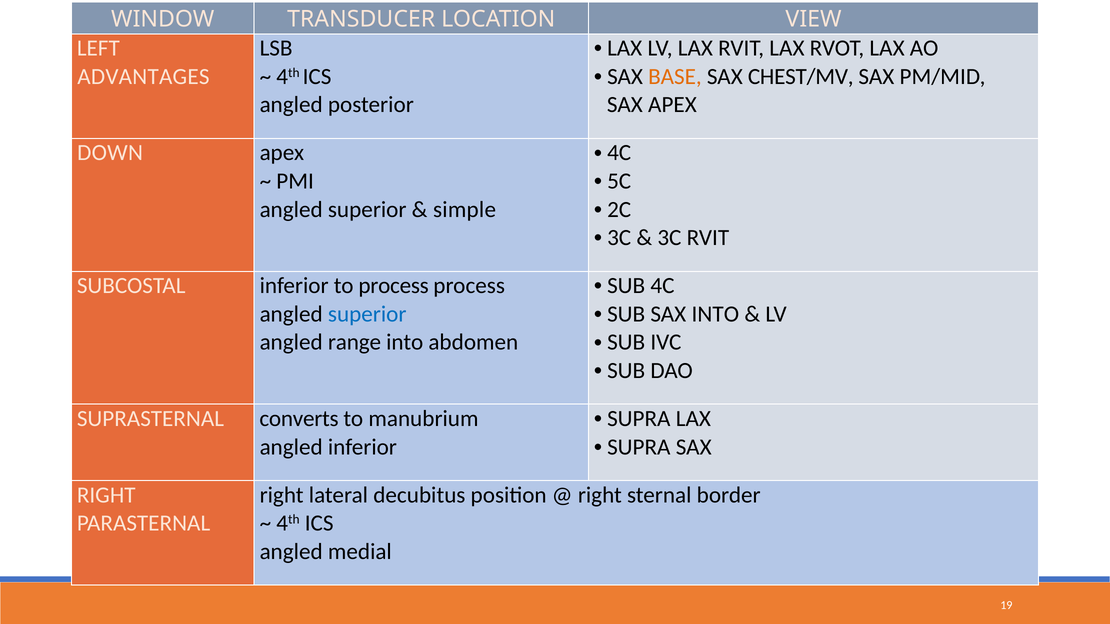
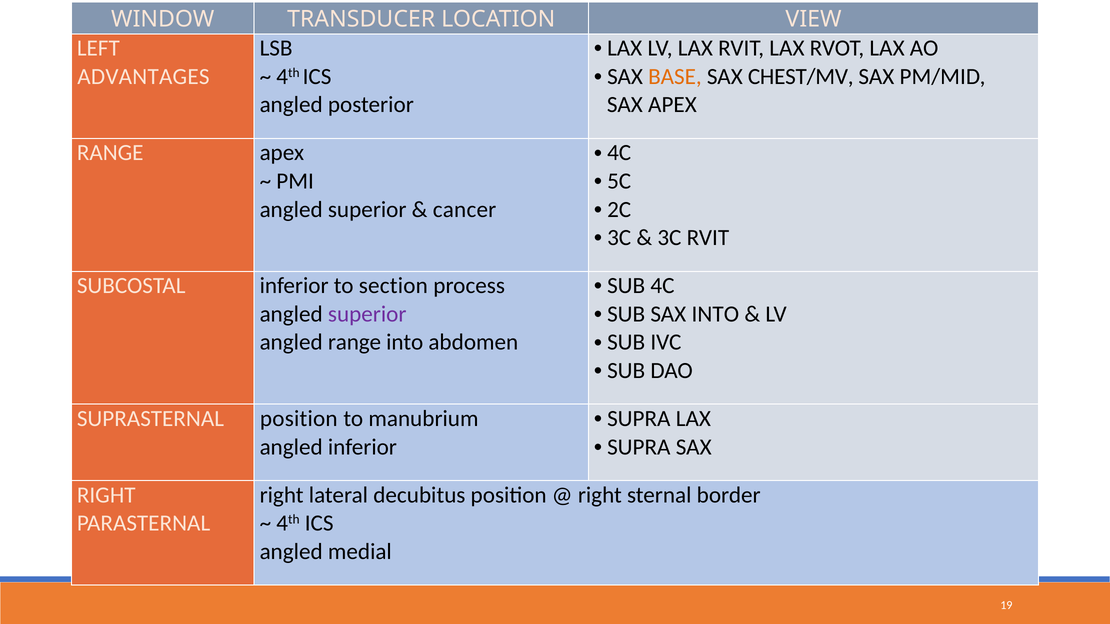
DOWN at (110, 153): DOWN -> RANGE
simple: simple -> cancer
to process: process -> section
superior at (367, 314) colour: blue -> purple
SUPRASTERNAL converts: converts -> position
